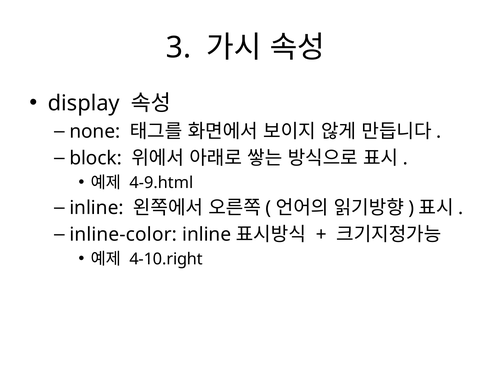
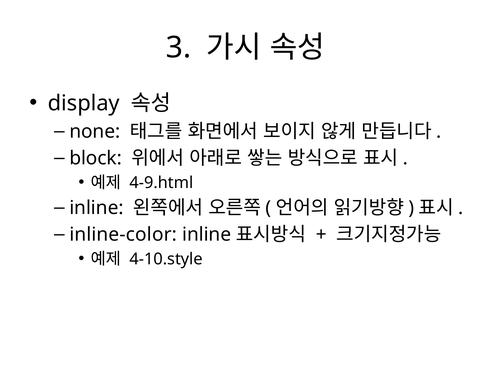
4-10.right: 4-10.right -> 4-10.style
